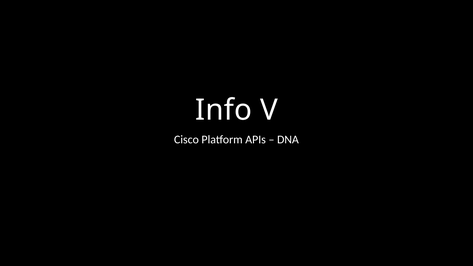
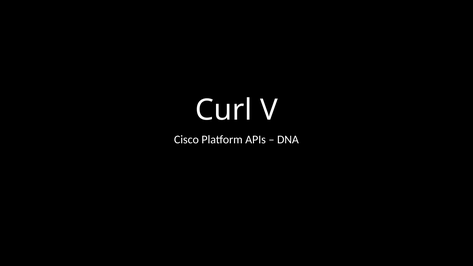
Info: Info -> Curl
